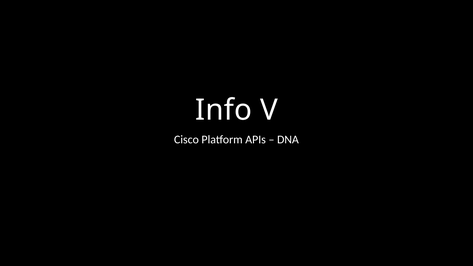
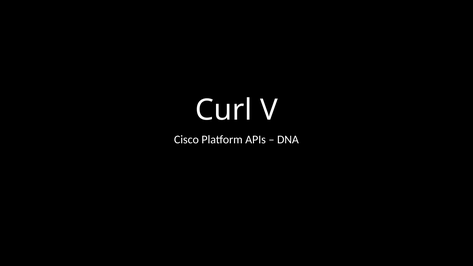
Info: Info -> Curl
